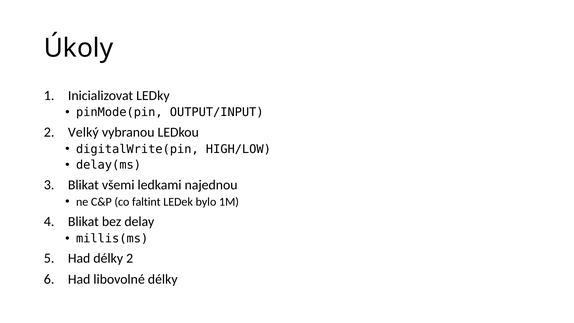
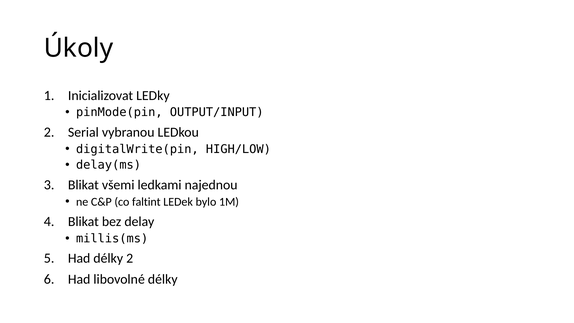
Velký: Velký -> Serial
